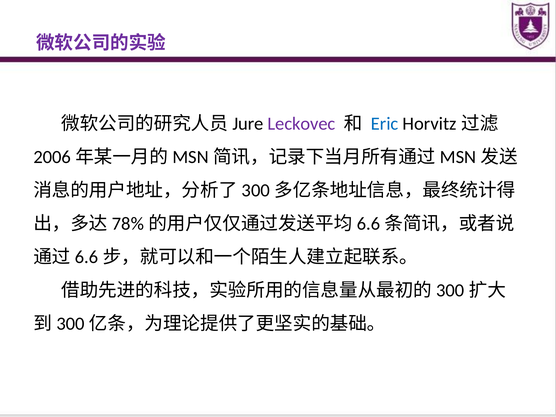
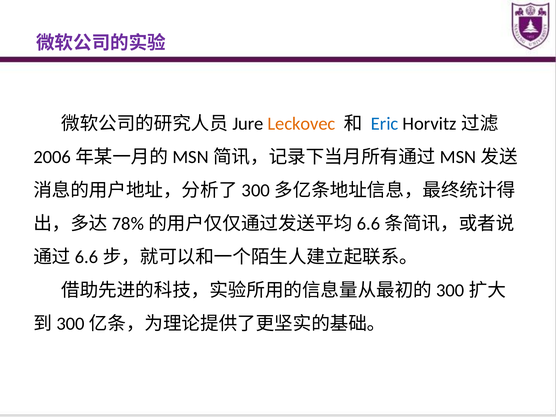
Leckovec colour: purple -> orange
